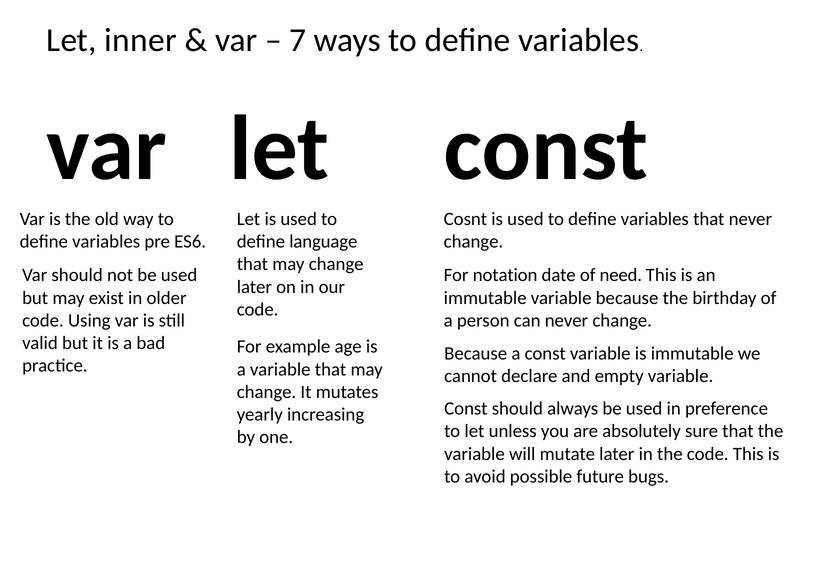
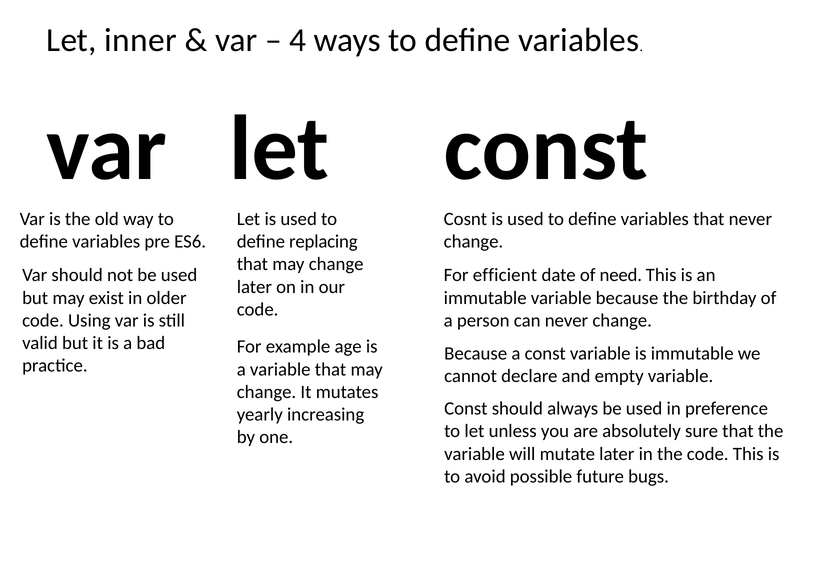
7: 7 -> 4
language: language -> replacing
notation: notation -> efficient
